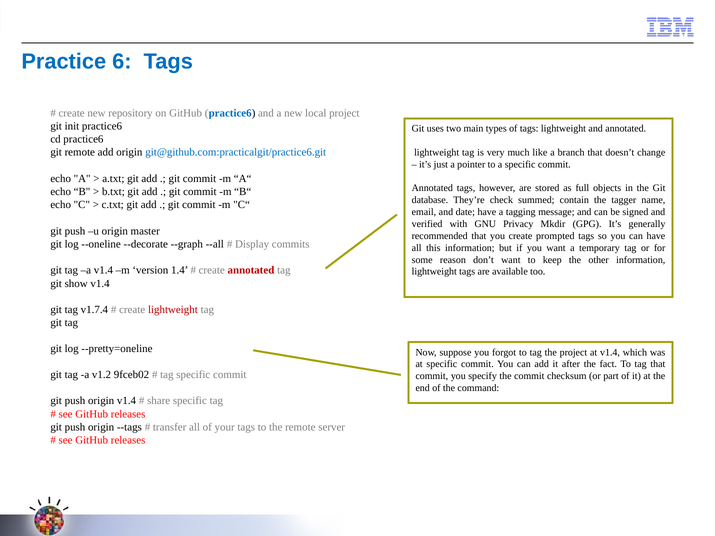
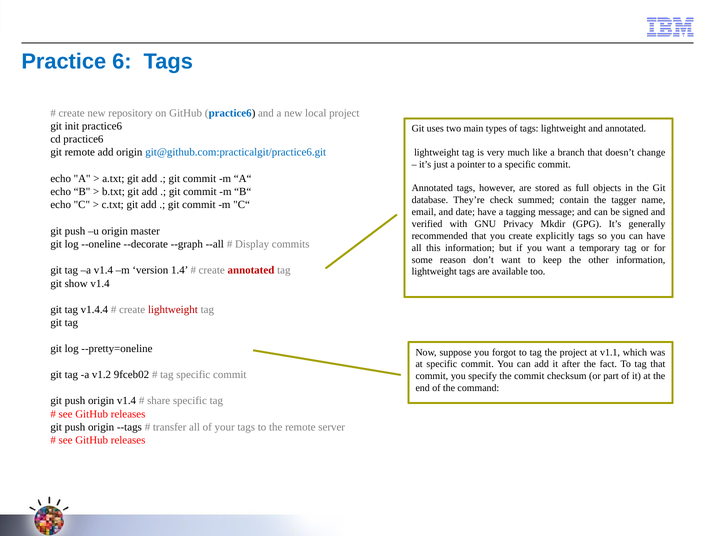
prompted: prompted -> explicitly
v1.7.4: v1.7.4 -> v1.4.4
at v1.4: v1.4 -> v1.1
